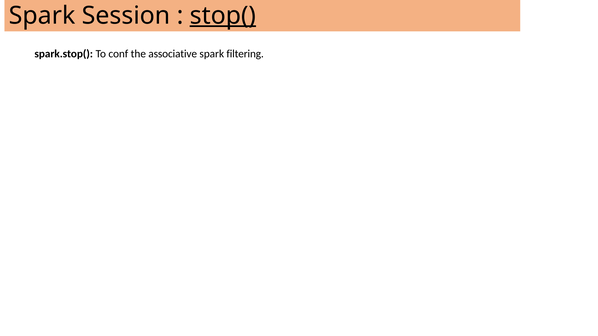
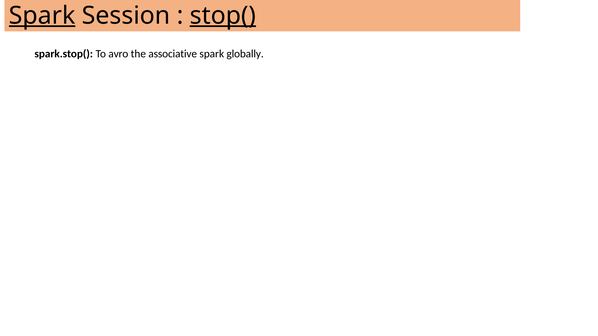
Spark at (42, 16) underline: none -> present
conf: conf -> avro
filtering: filtering -> globally
